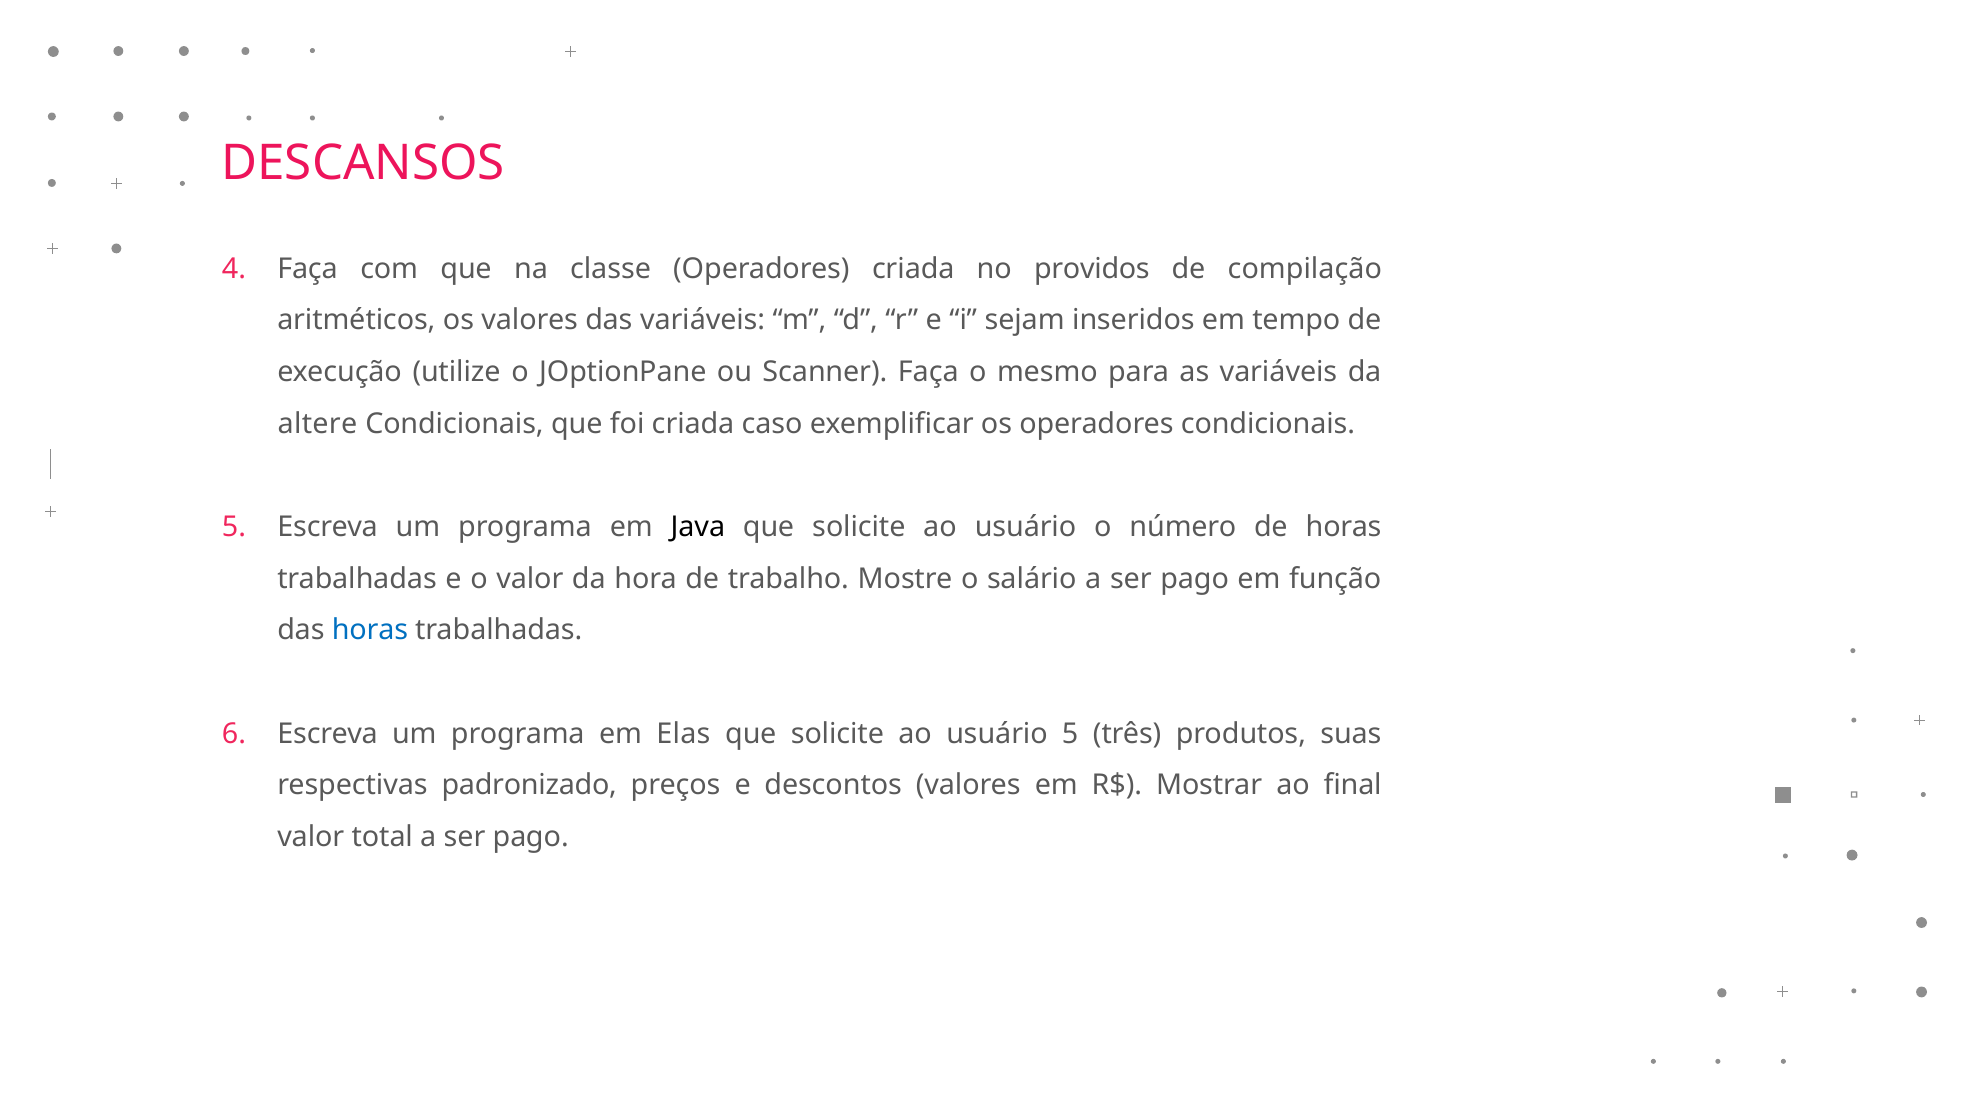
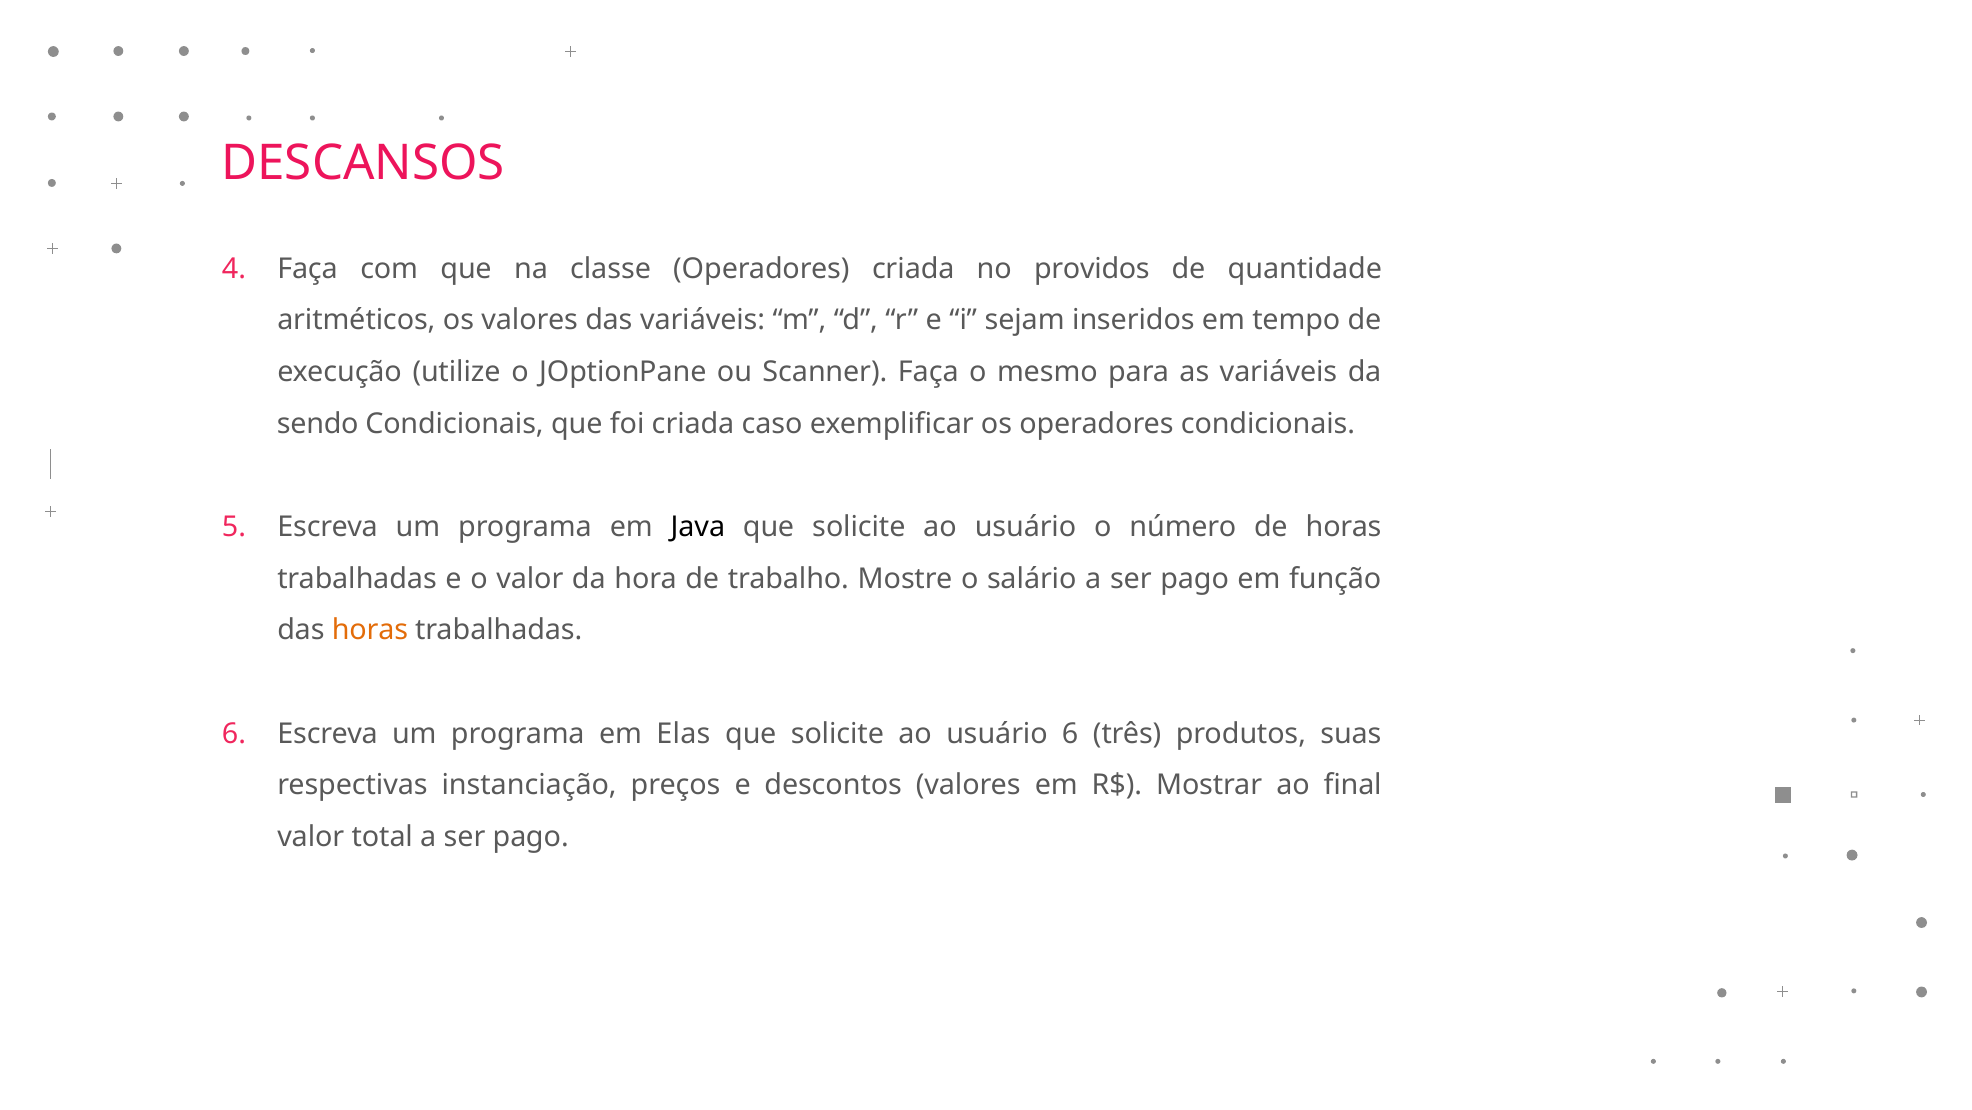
compilação: compilação -> quantidade
altere: altere -> sendo
horas at (370, 631) colour: blue -> orange
usuário 5: 5 -> 6
padronizado: padronizado -> instanciação
